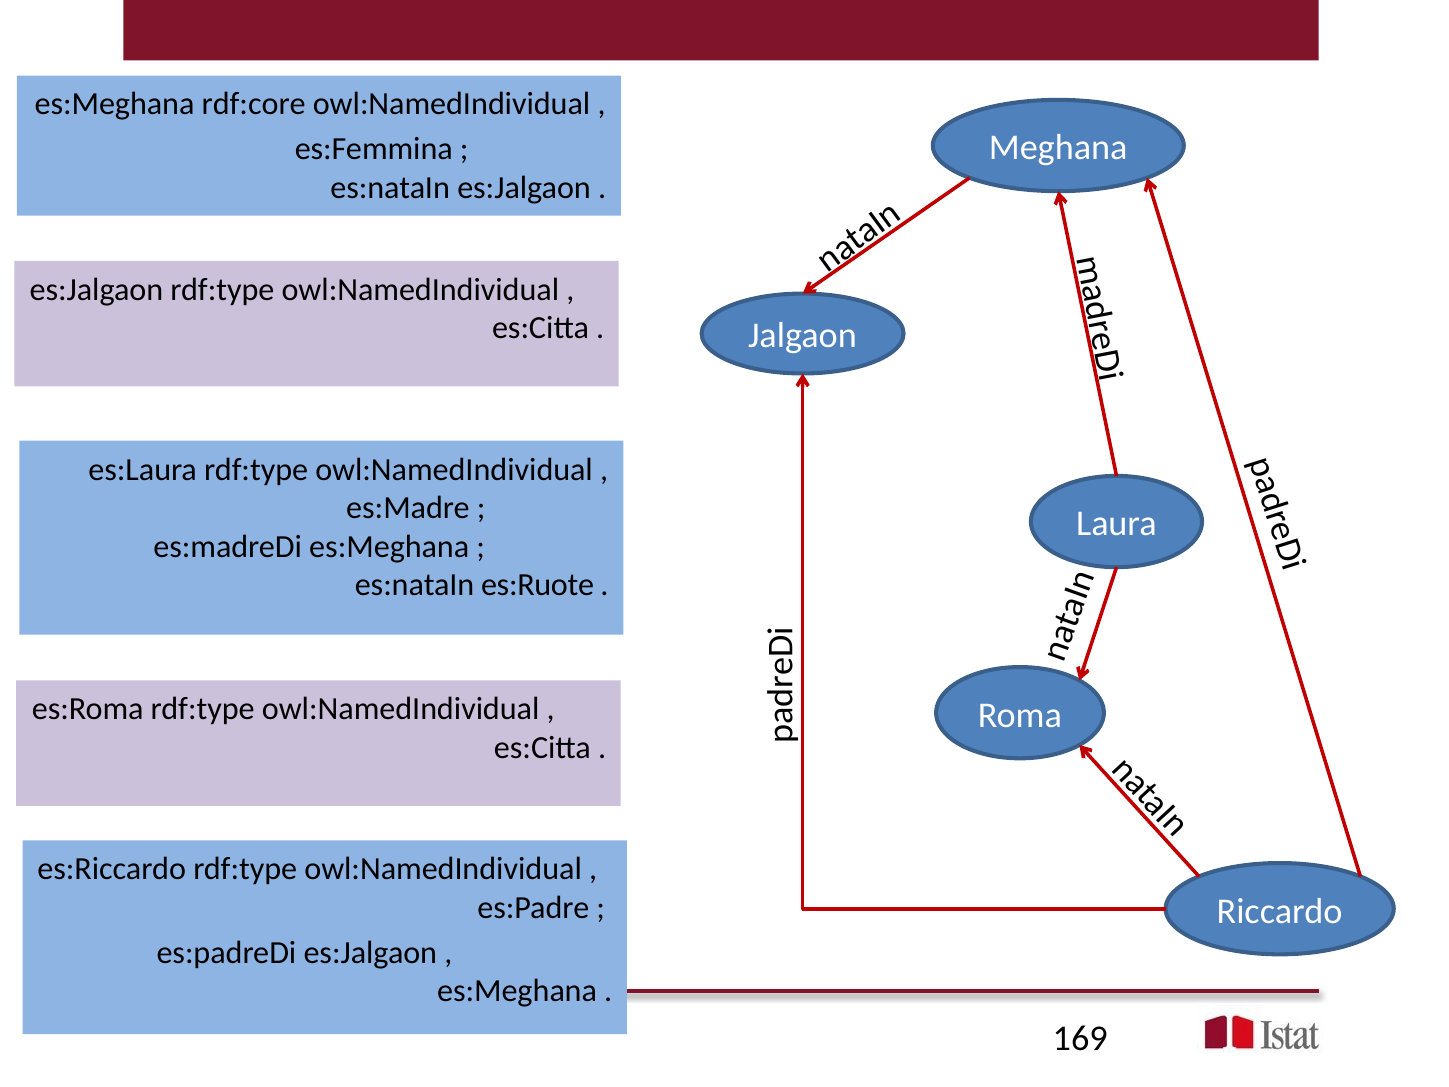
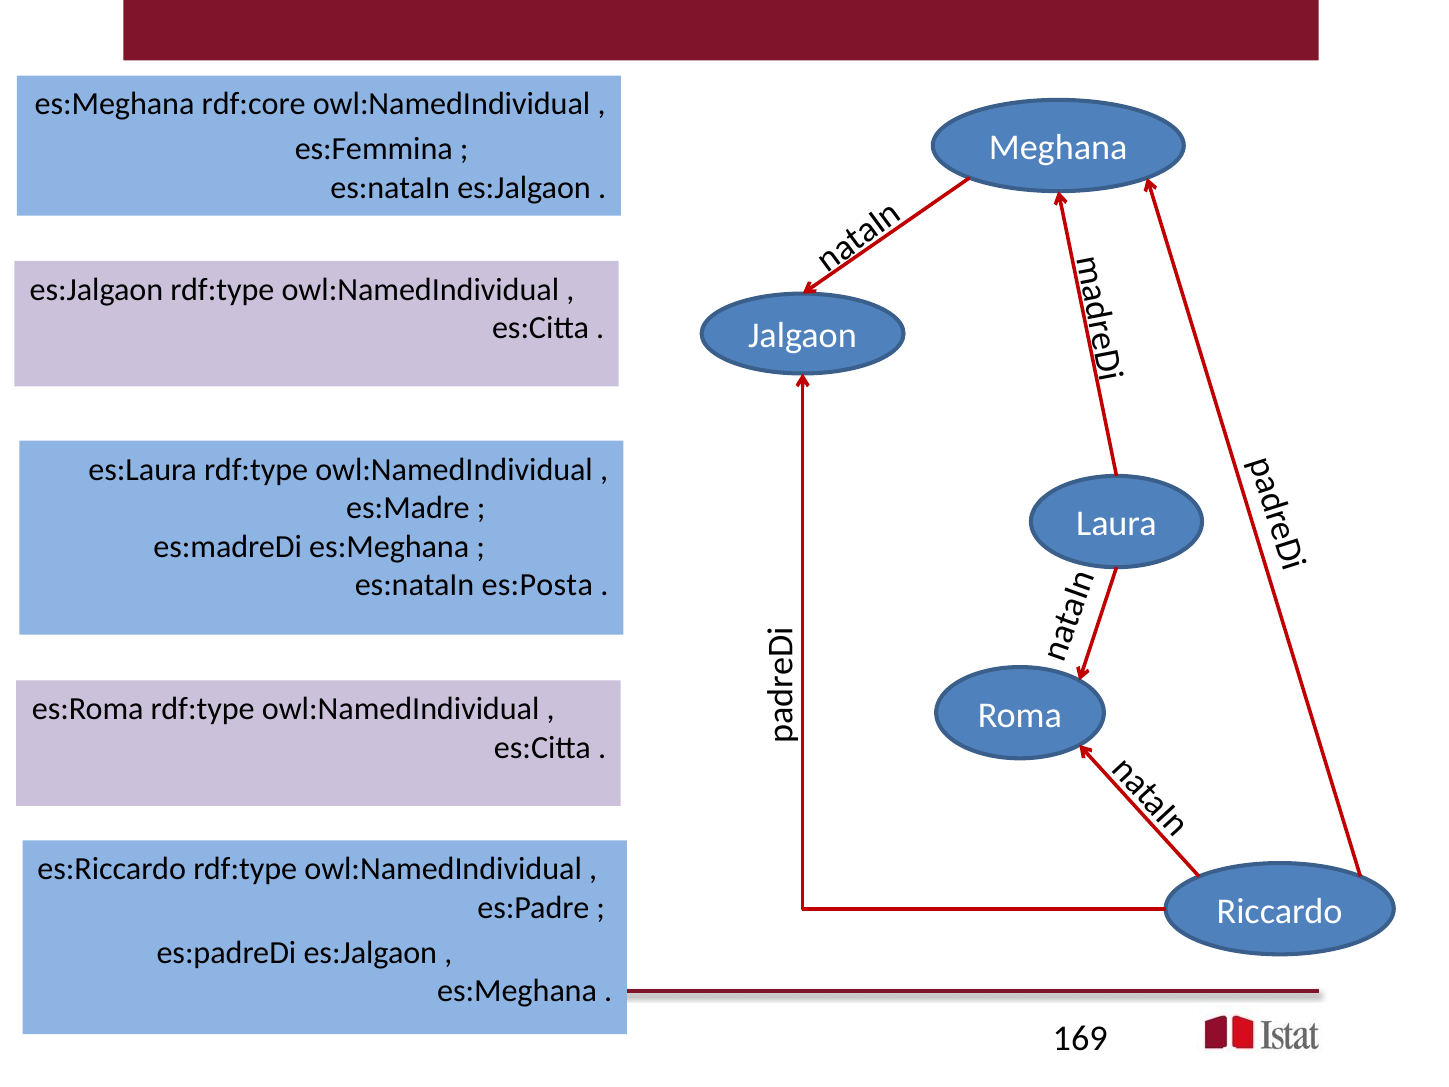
es:Ruote: es:Ruote -> es:Posta
